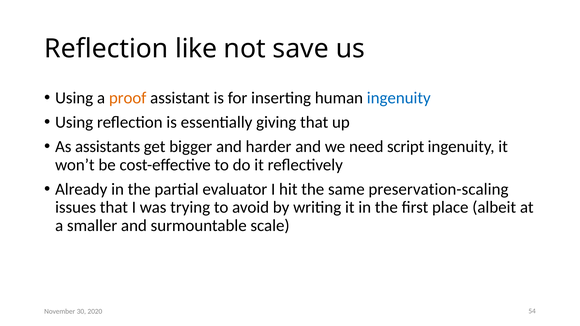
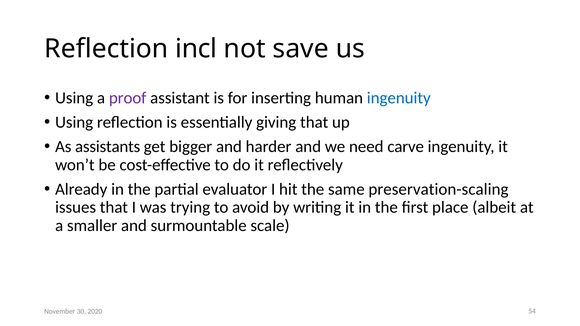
like: like -> incl
proof colour: orange -> purple
script: script -> carve
